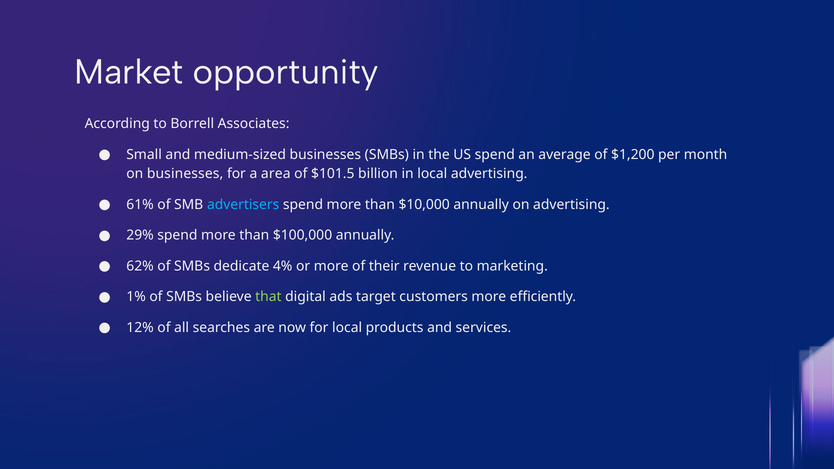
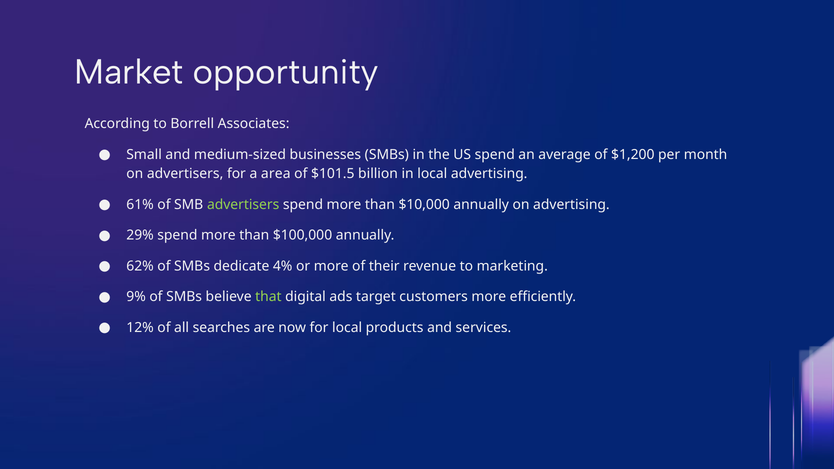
on businesses: businesses -> advertisers
advertisers at (243, 205) colour: light blue -> light green
1%: 1% -> 9%
